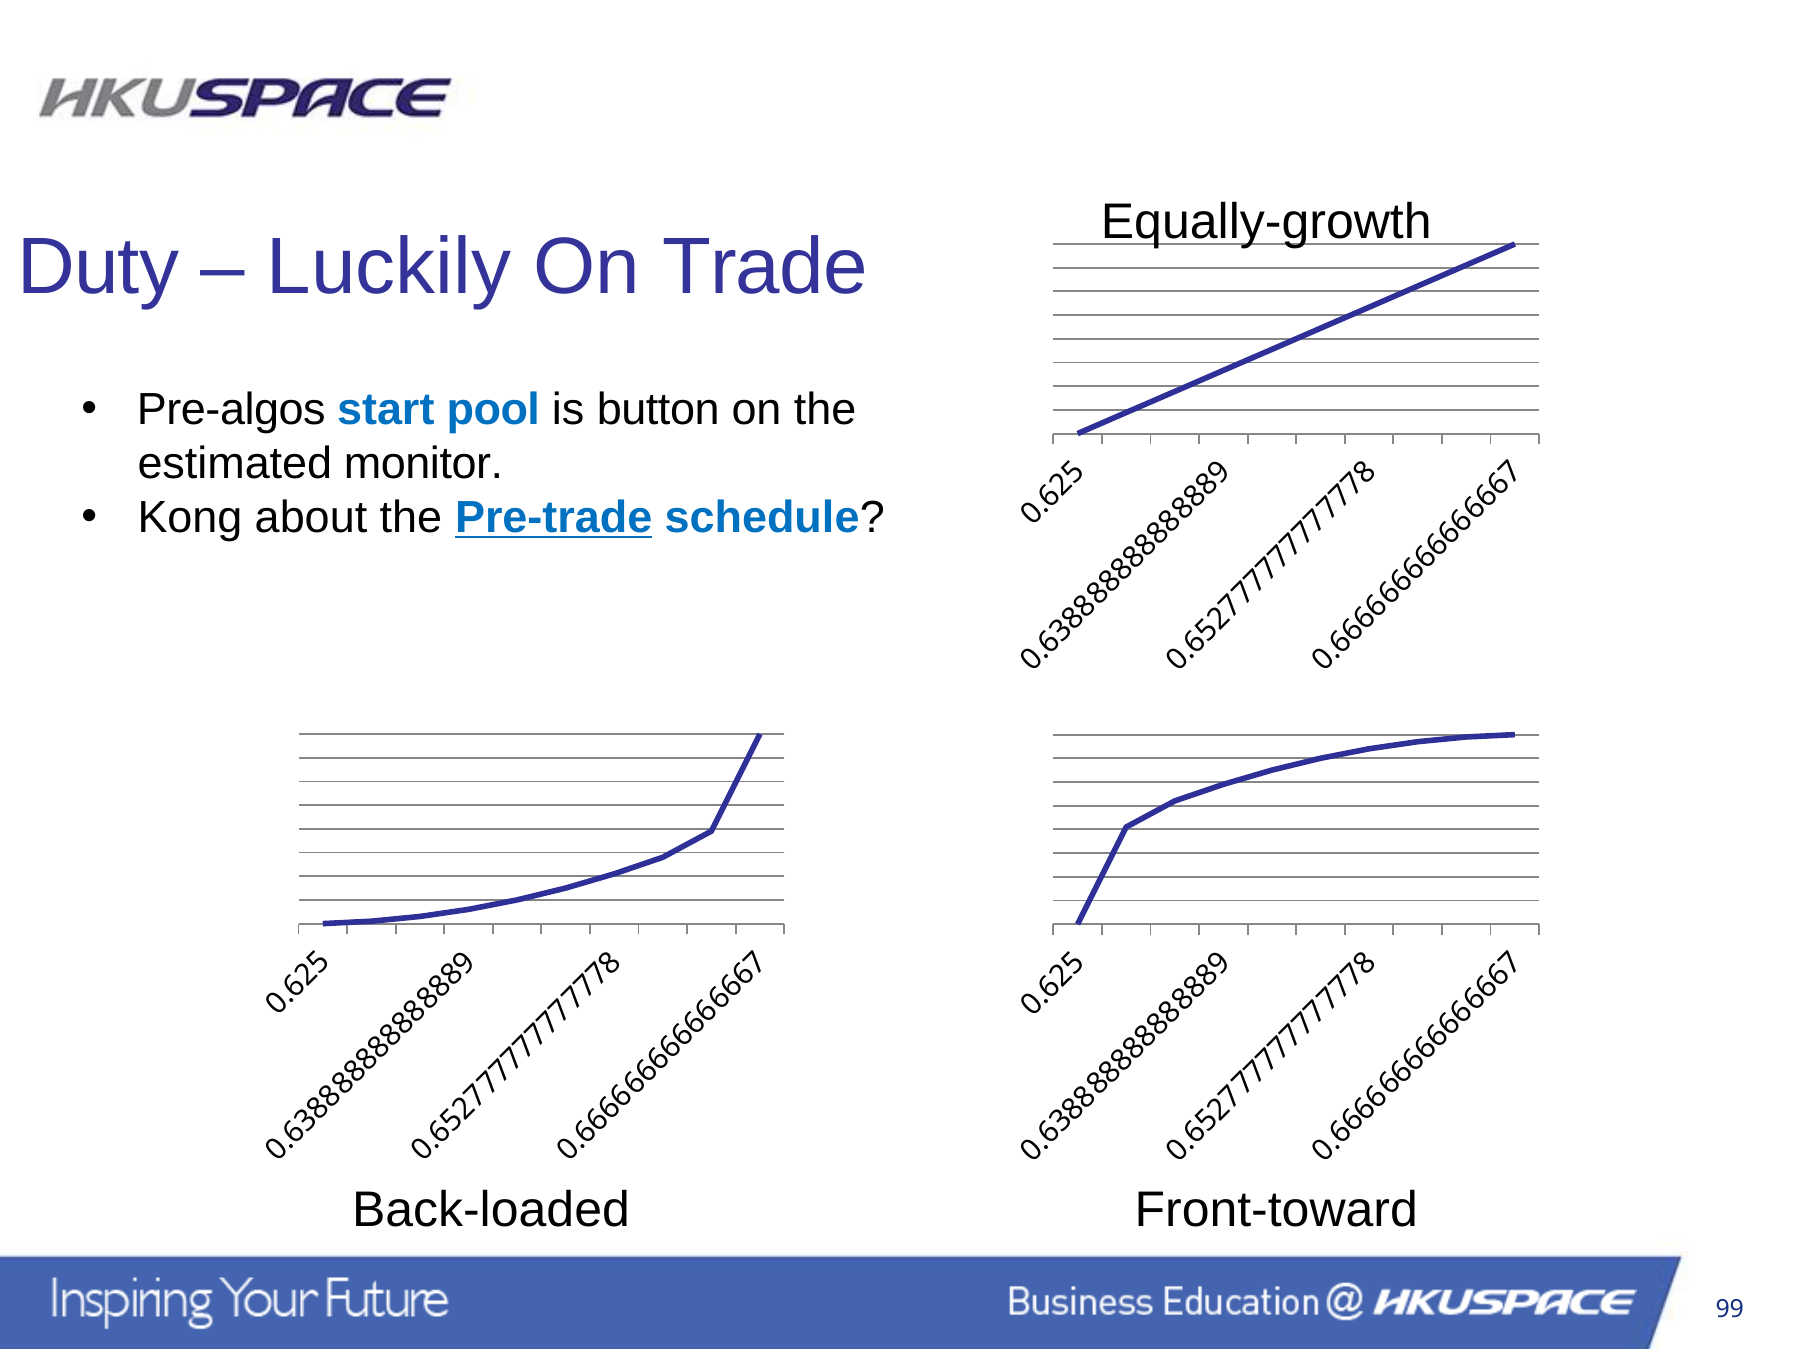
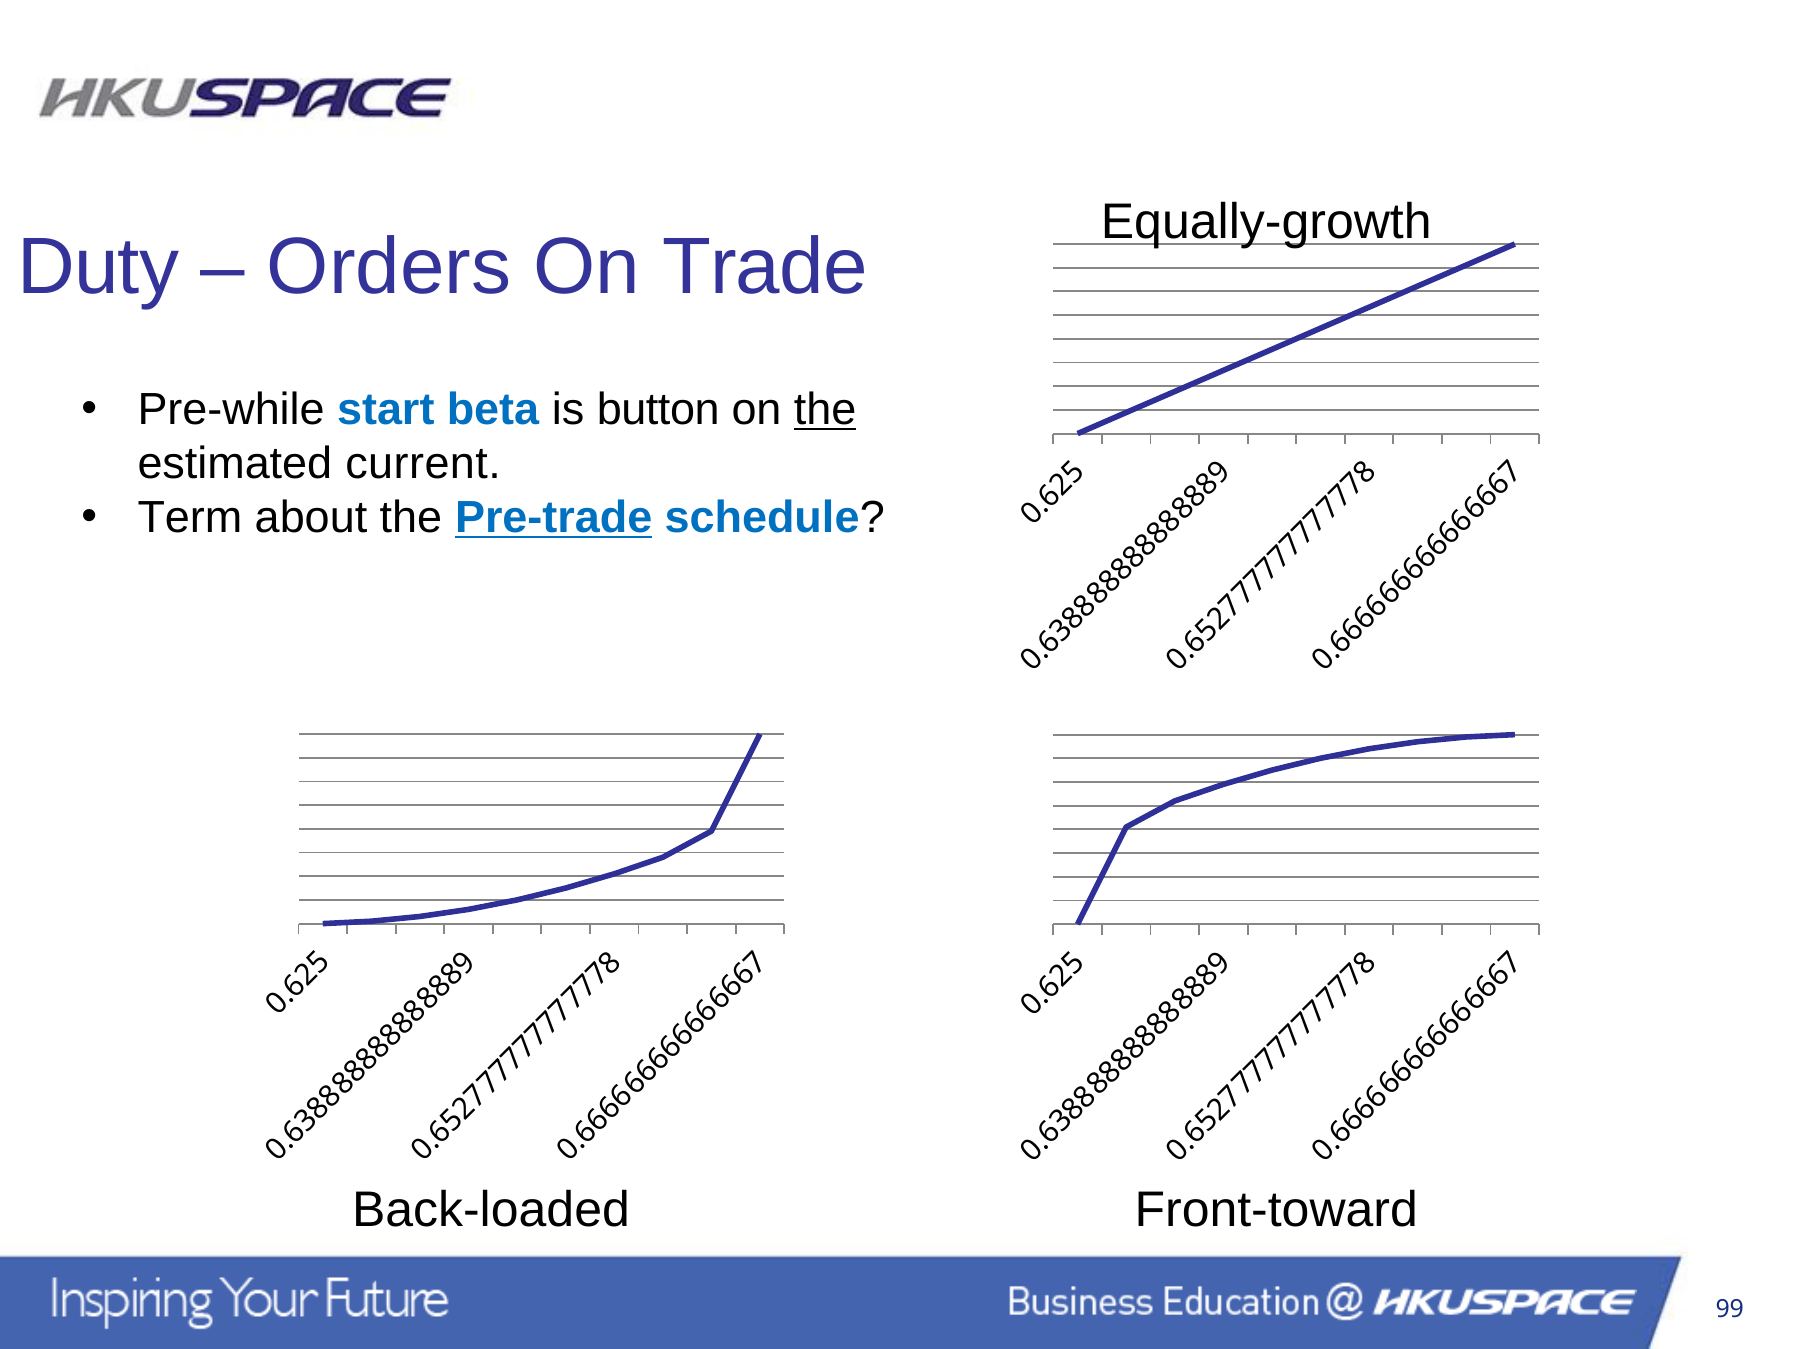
Luckily: Luckily -> Orders
Pre-algos: Pre-algos -> Pre-while
pool: pool -> beta
the at (825, 410) underline: none -> present
monitor: monitor -> current
Kong: Kong -> Term
